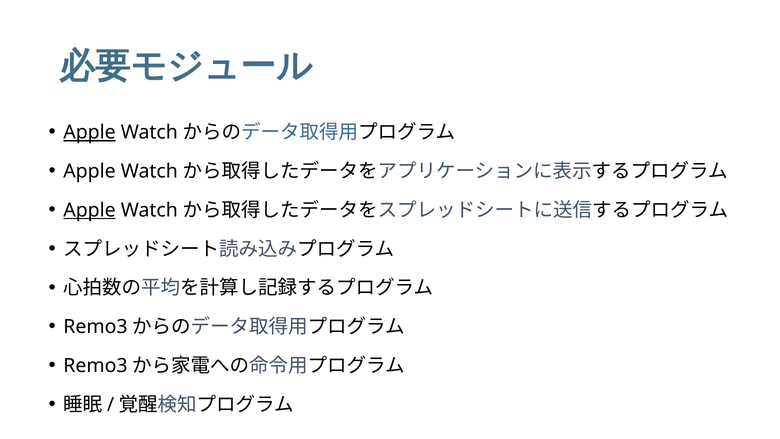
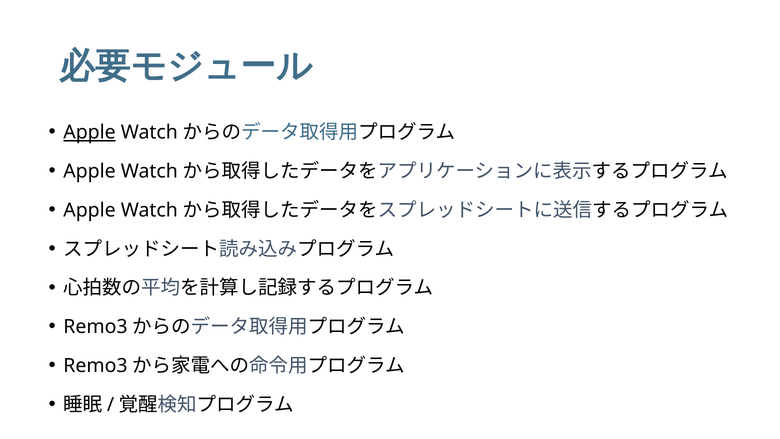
Apple at (90, 210) underline: present -> none
